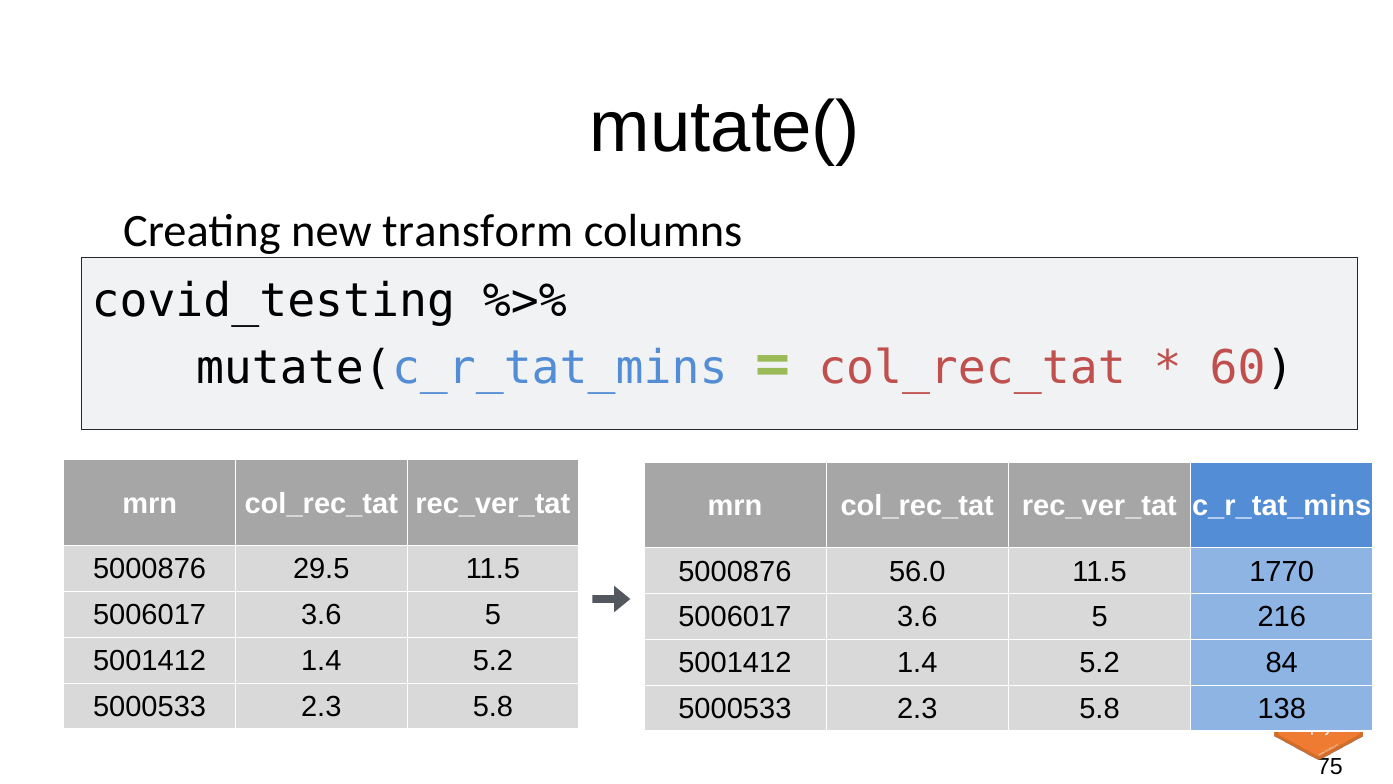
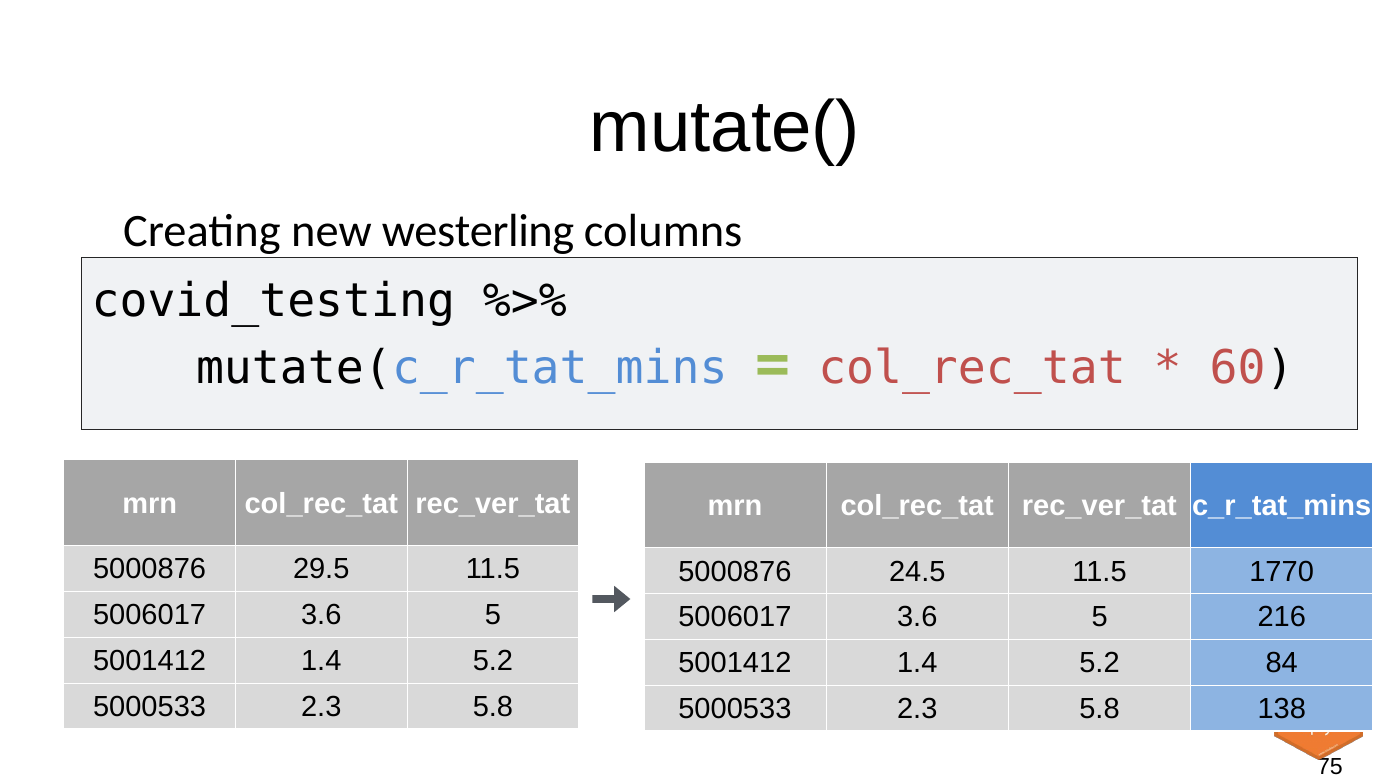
transform: transform -> westerling
56.0: 56.0 -> 24.5
